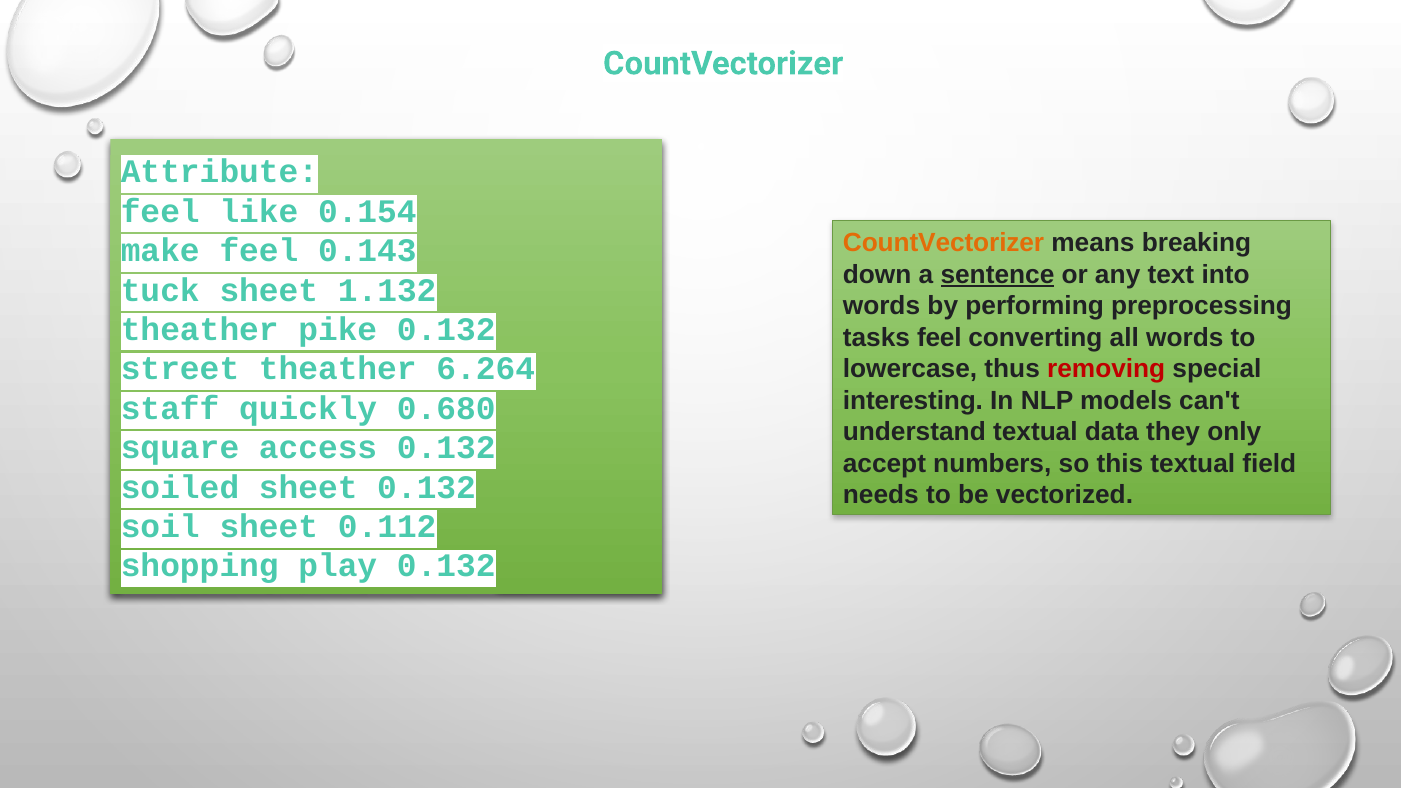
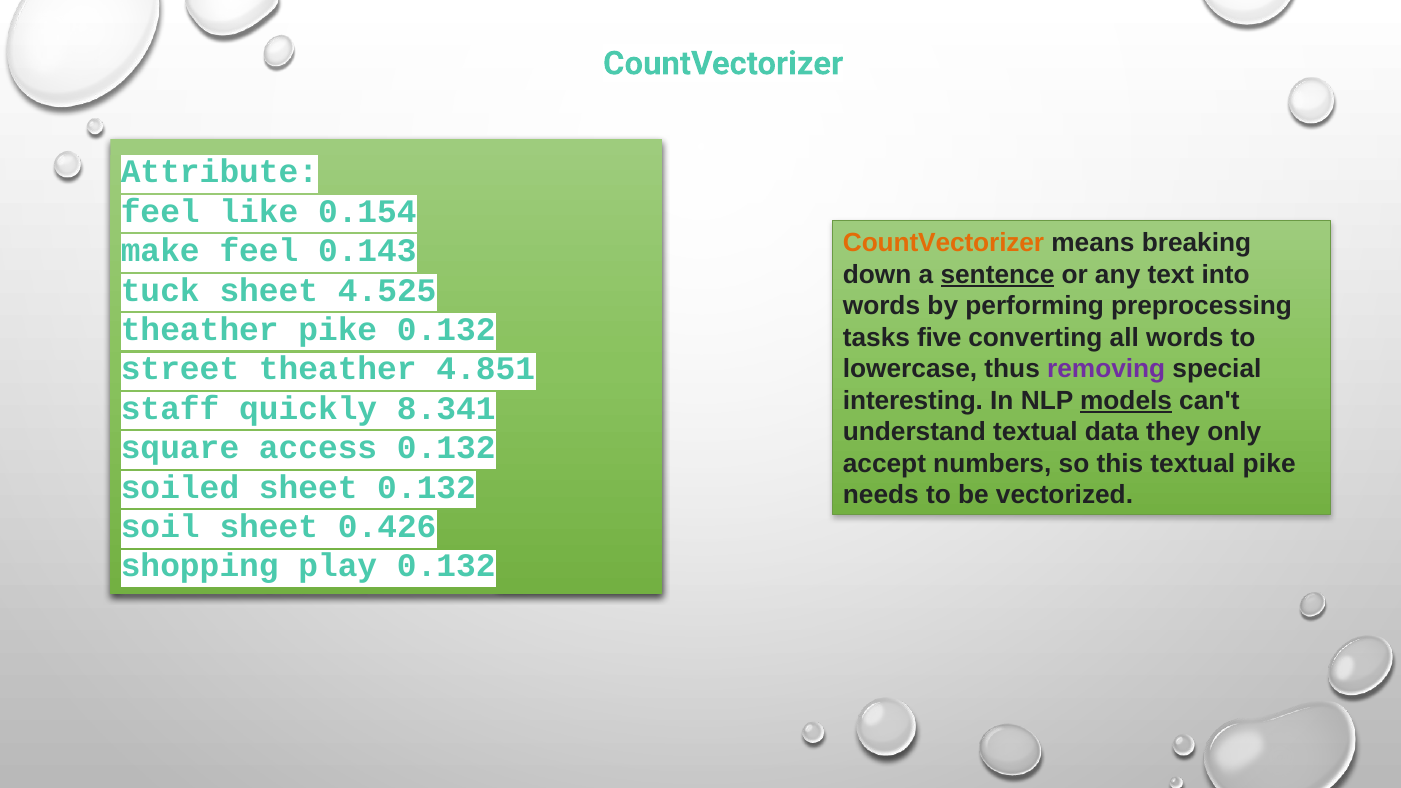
1.132: 1.132 -> 4.525
tasks feel: feel -> five
6.264: 6.264 -> 4.851
removing colour: red -> purple
models underline: none -> present
0.680: 0.680 -> 8.341
textual field: field -> pike
0.112: 0.112 -> 0.426
